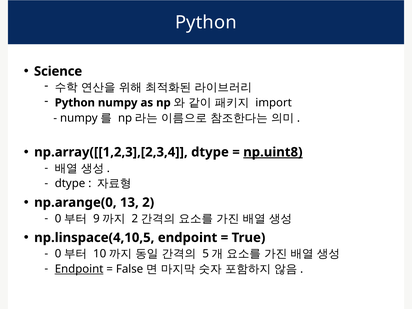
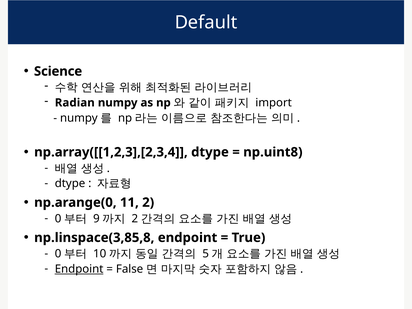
Python at (206, 22): Python -> Default
Python at (75, 103): Python -> Radian
np.uint8 underline: present -> none
13: 13 -> 11
np.linspace(4,10,5: np.linspace(4,10,5 -> np.linspace(3,85,8
